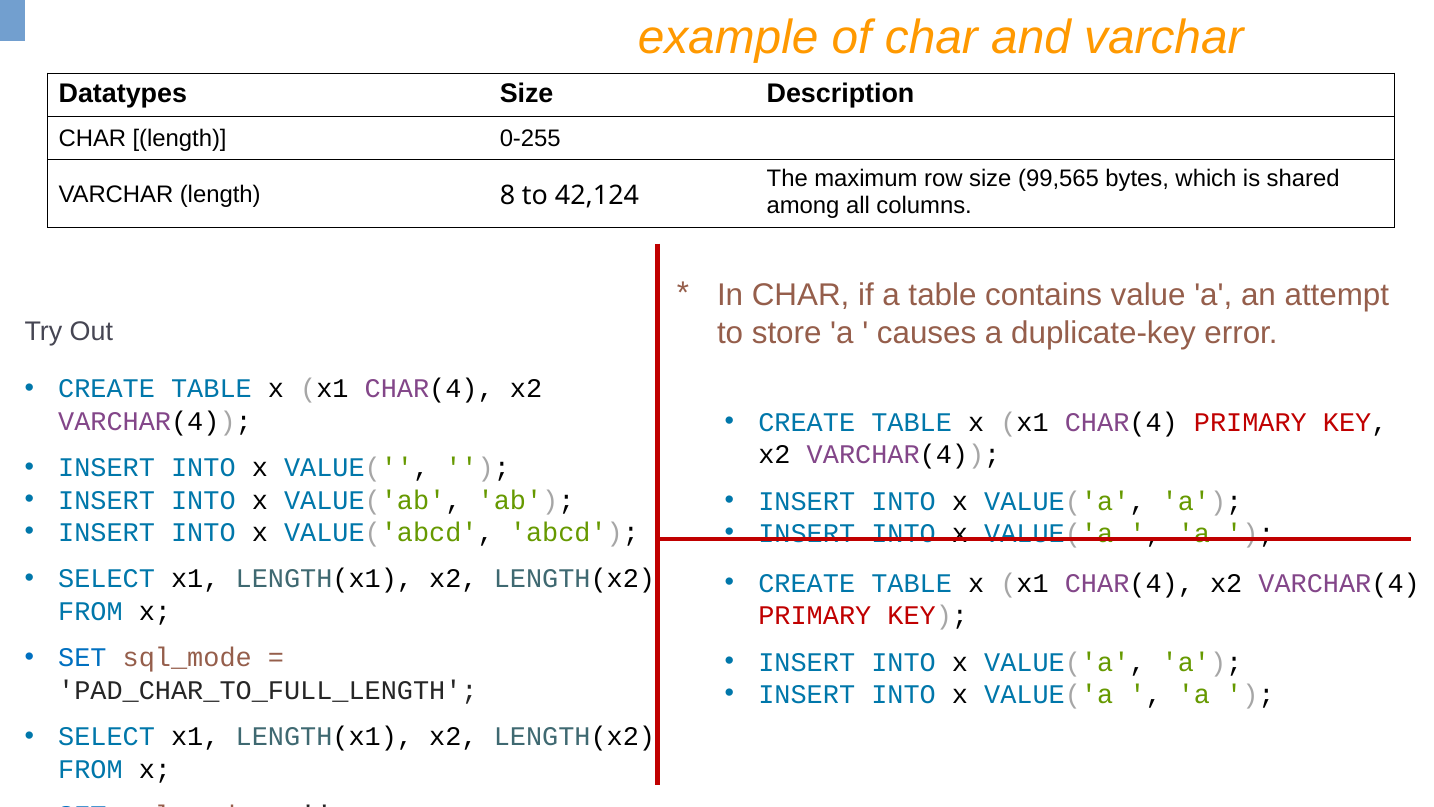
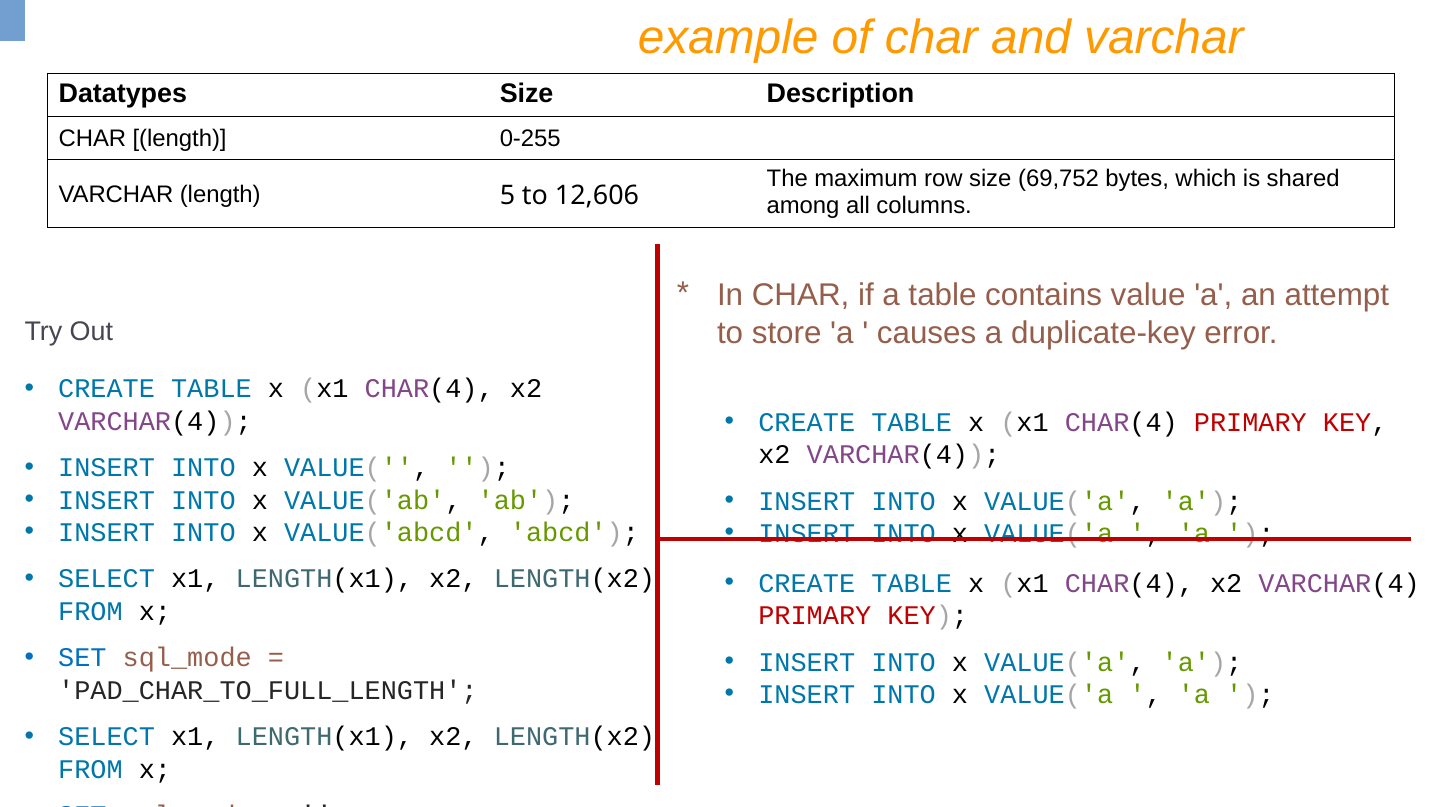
99,565: 99,565 -> 69,752
8: 8 -> 5
42,124: 42,124 -> 12,606
